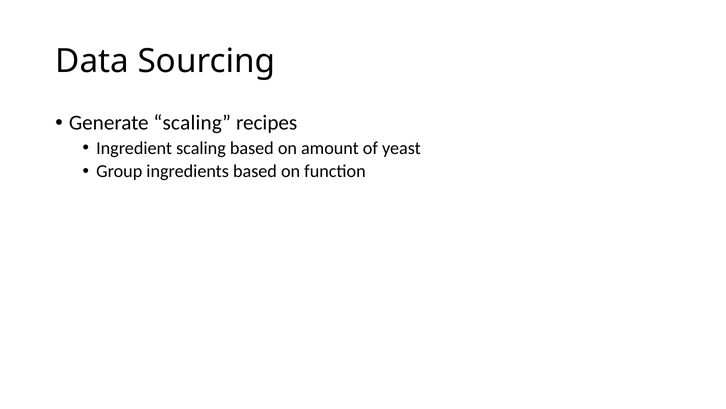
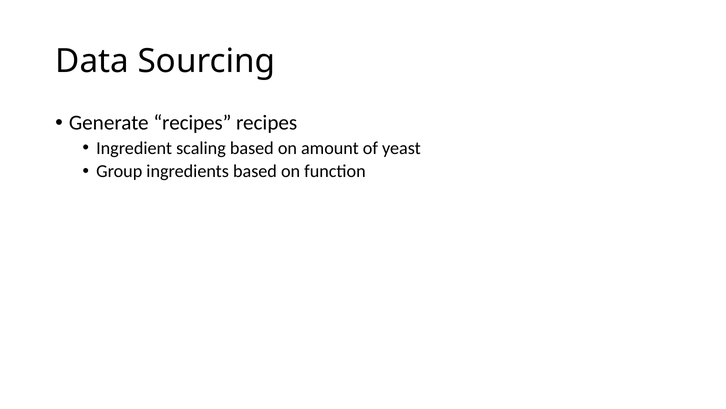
Generate scaling: scaling -> recipes
